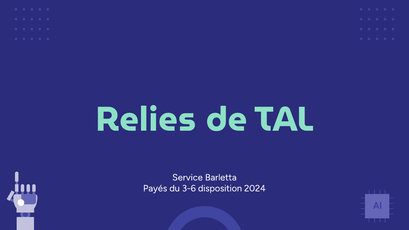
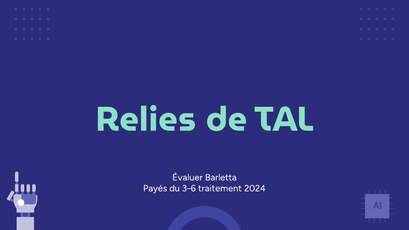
Service: Service -> Évaluer
disposition: disposition -> traitement
